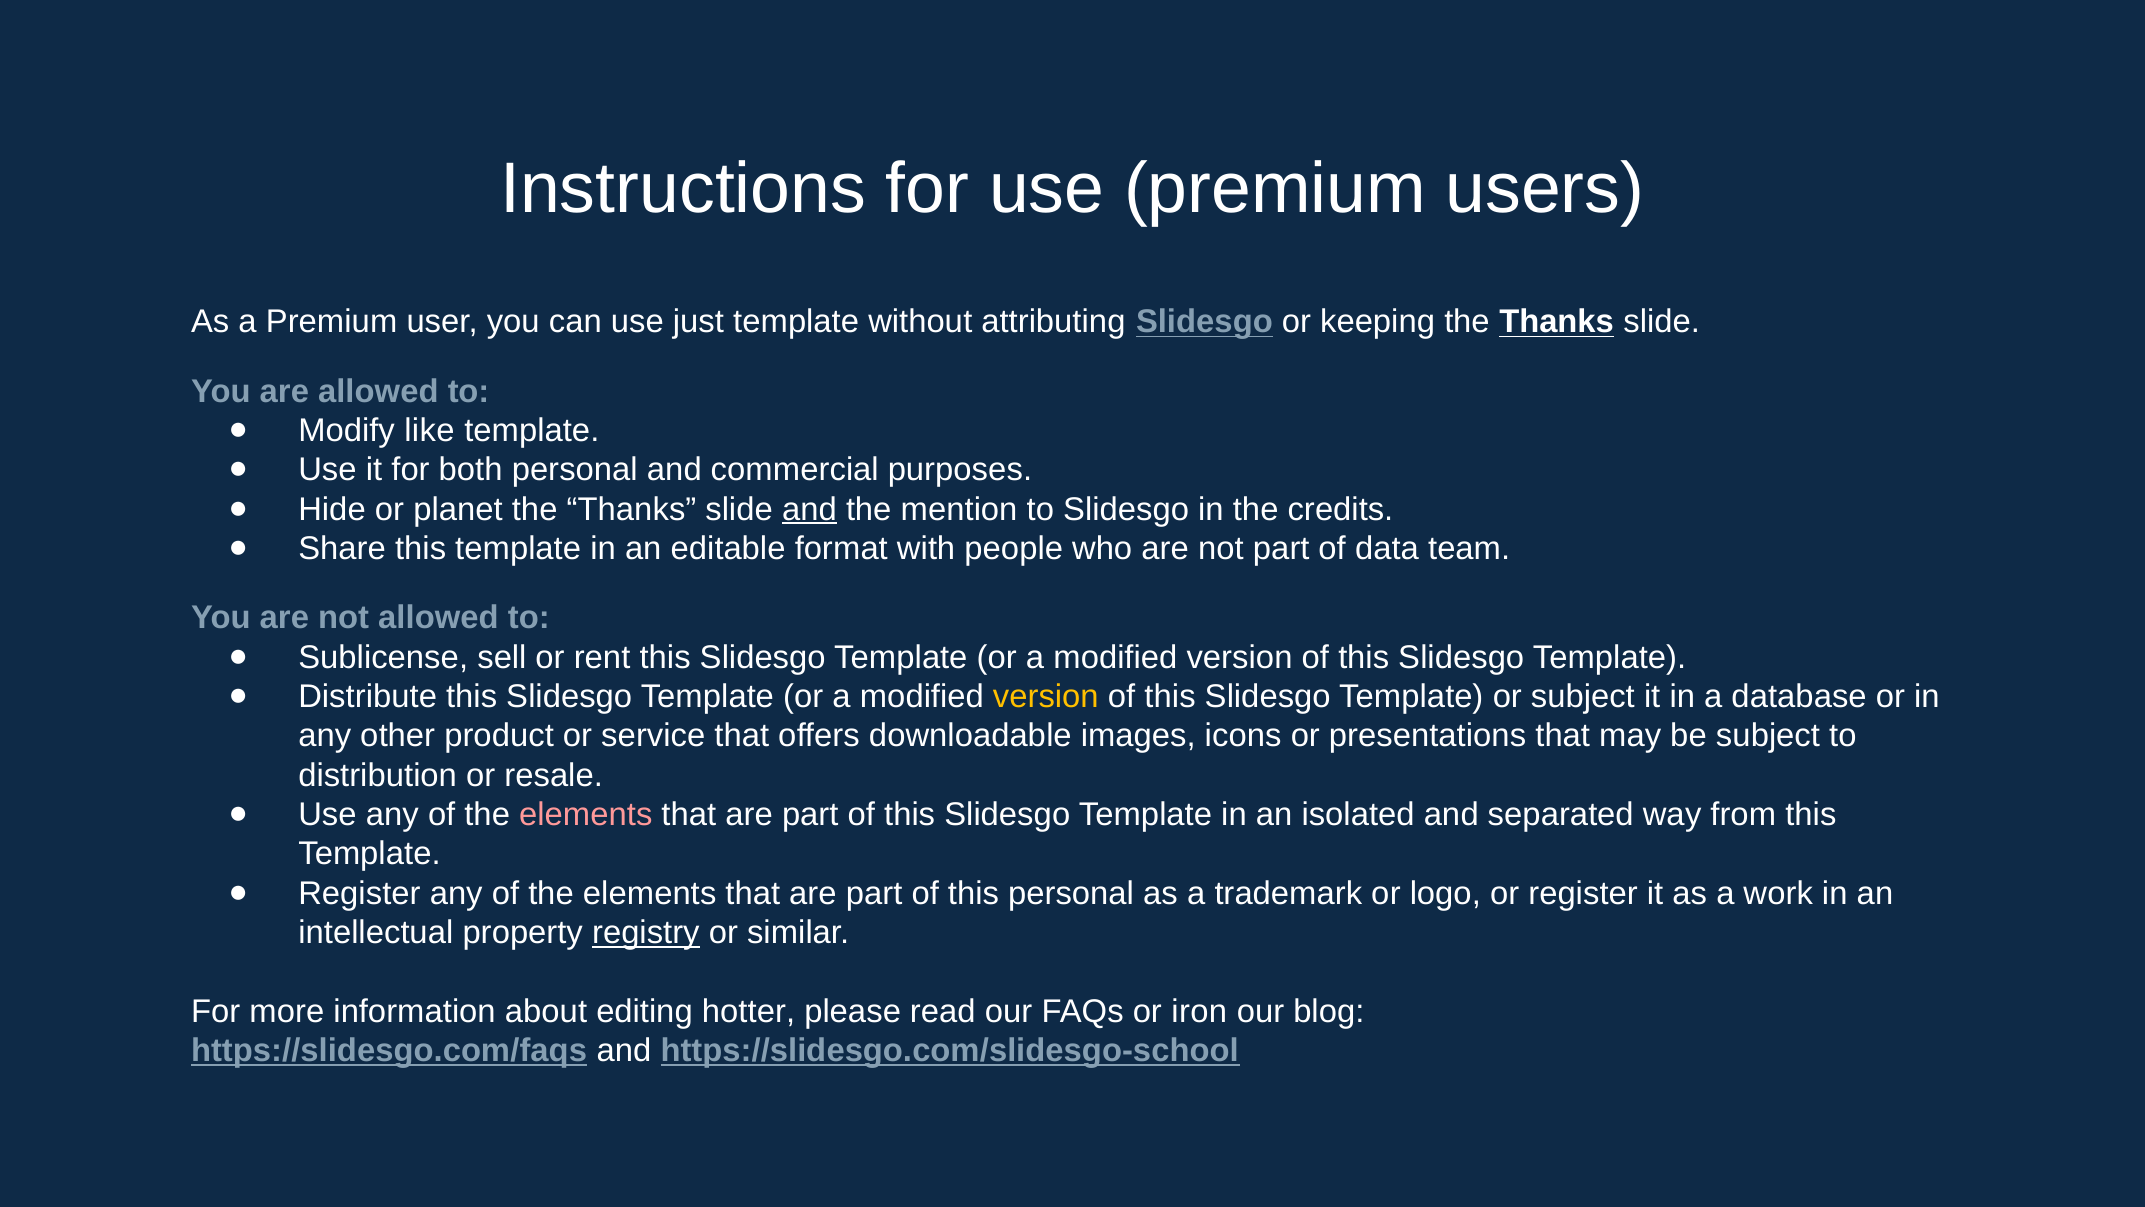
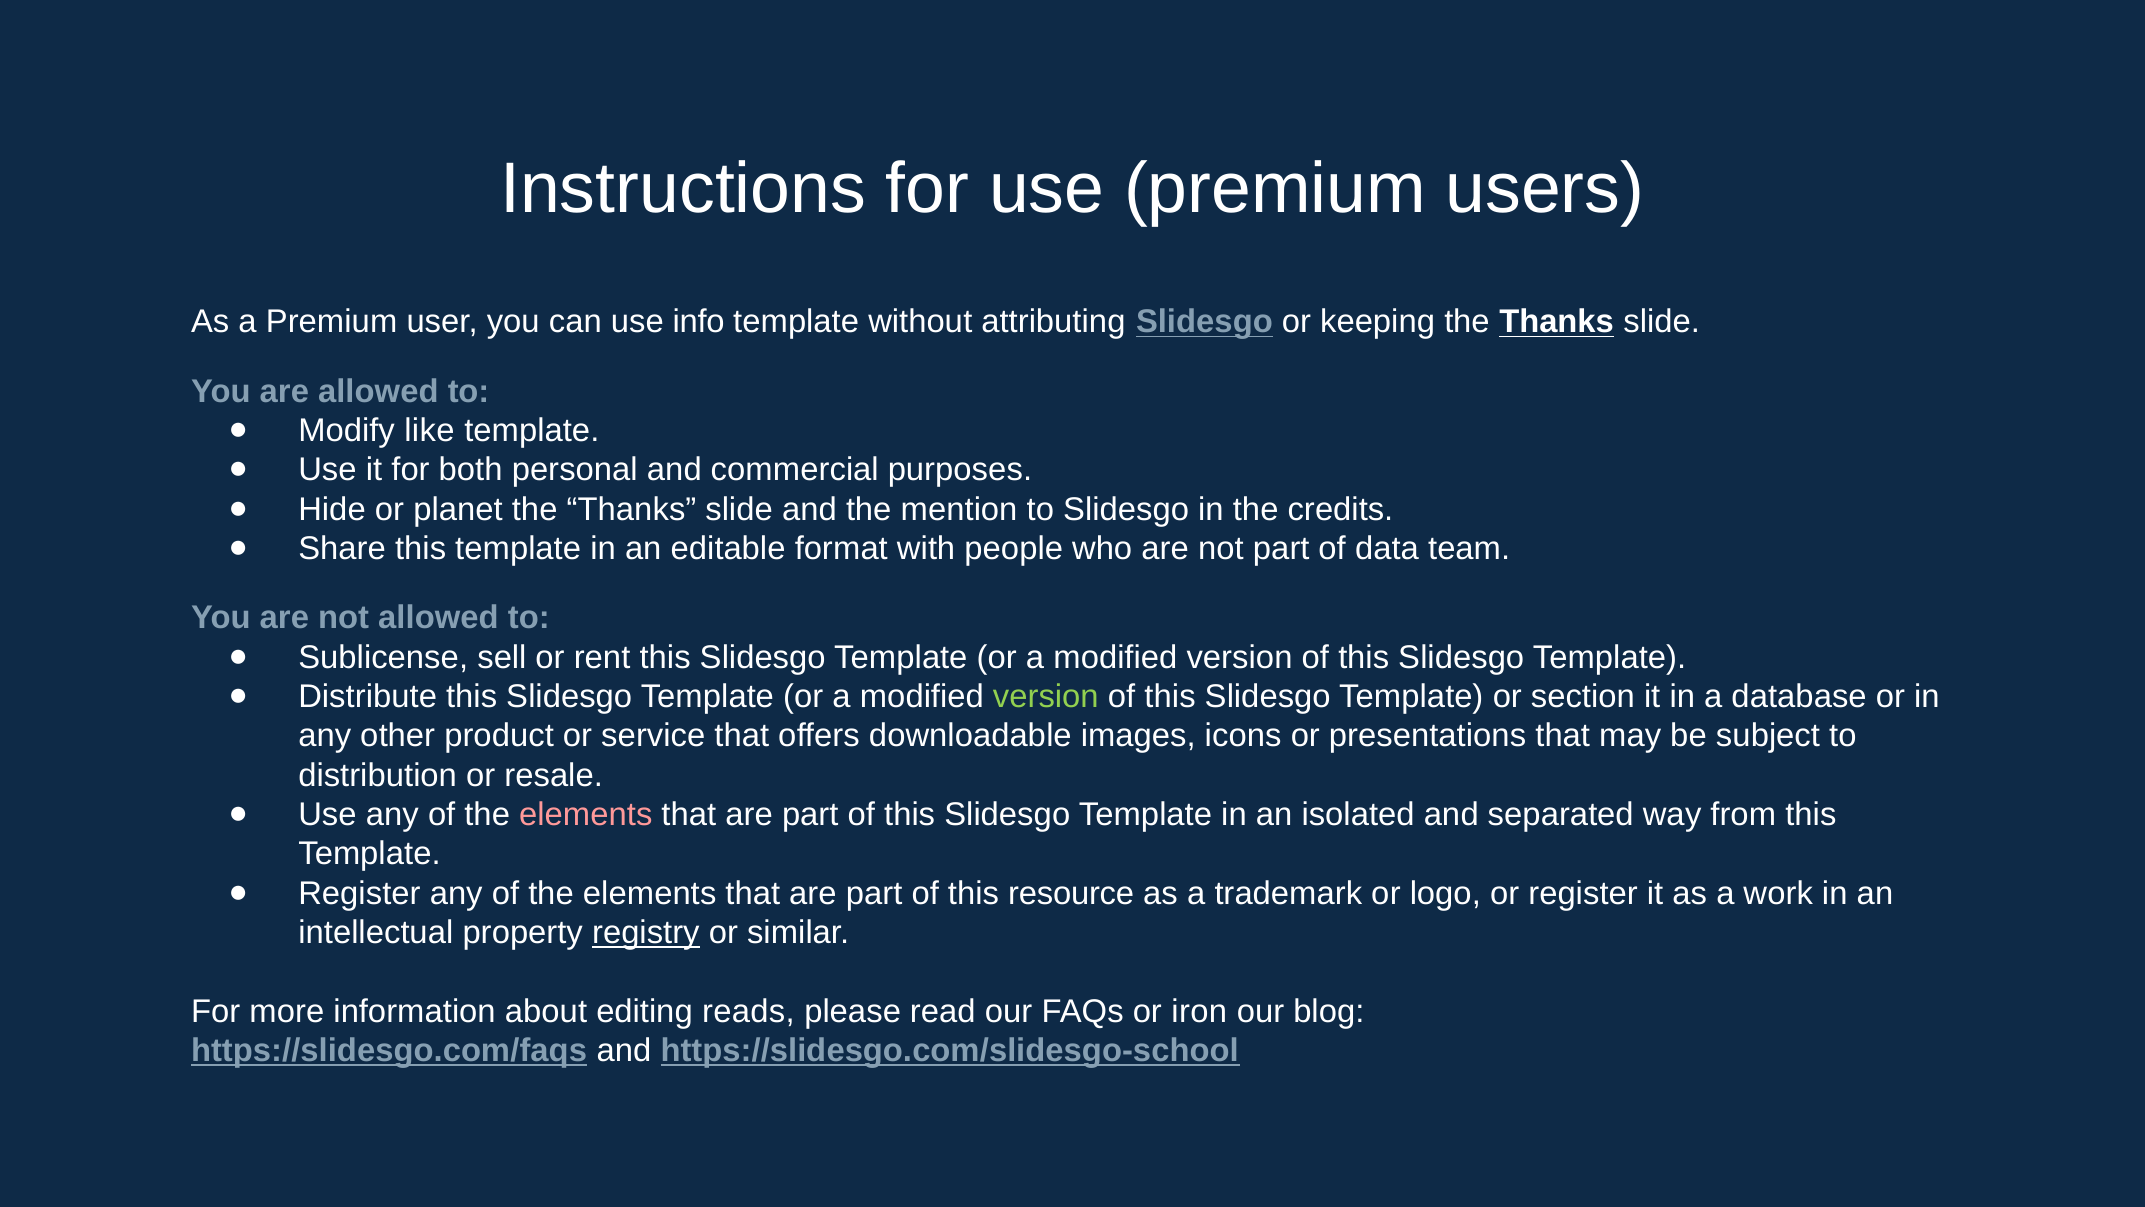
just: just -> info
and at (809, 509) underline: present -> none
version at (1046, 696) colour: yellow -> light green
or subject: subject -> section
this personal: personal -> resource
hotter: hotter -> reads
